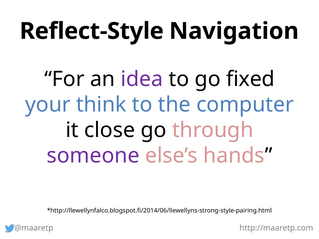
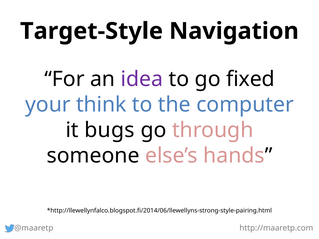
Reflect-Style: Reflect-Style -> Target-Style
close: close -> bugs
someone colour: purple -> black
